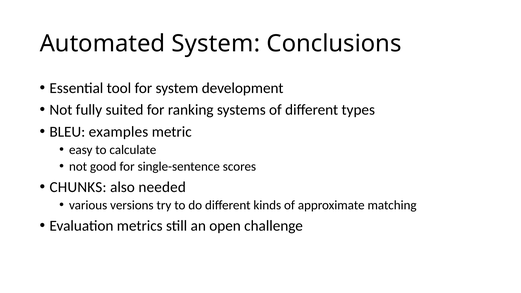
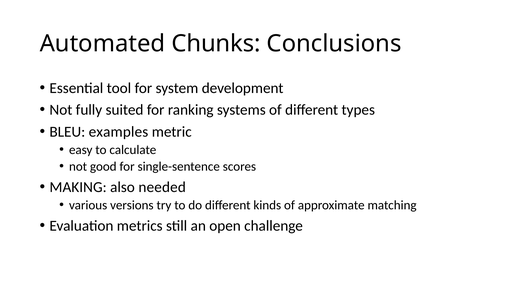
Automated System: System -> Chunks
CHUNKS: CHUNKS -> MAKING
